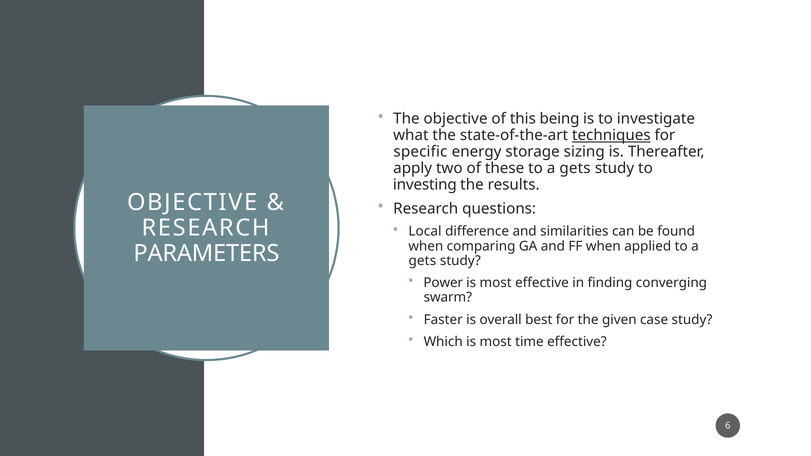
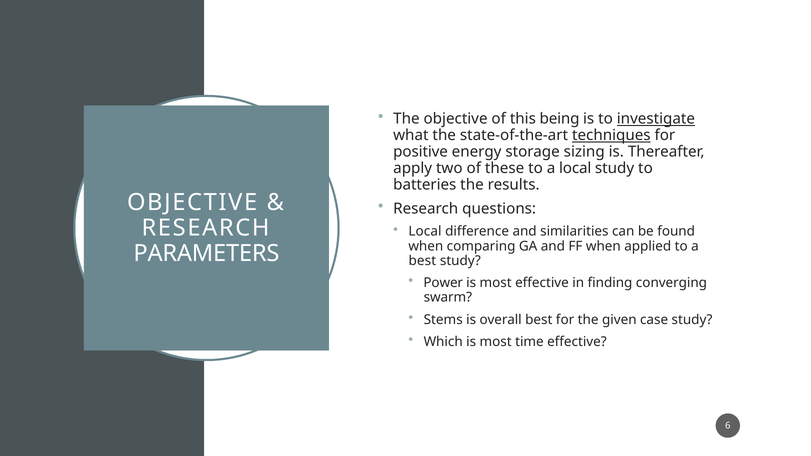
investigate underline: none -> present
specific: specific -> positive
these to a gets: gets -> local
investing: investing -> batteries
gets at (422, 261): gets -> best
Faster: Faster -> Stems
